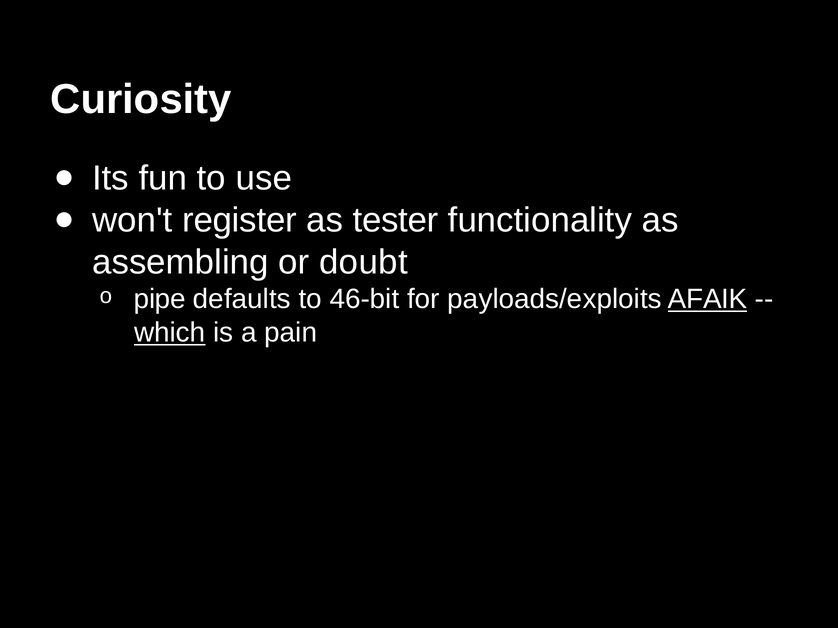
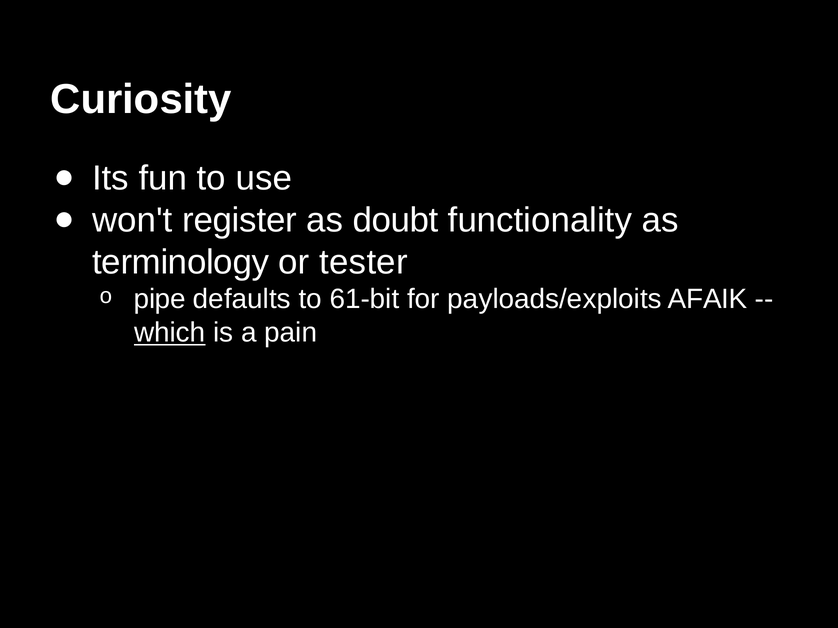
tester: tester -> doubt
assembling: assembling -> terminology
doubt: doubt -> tester
46-bit: 46-bit -> 61-bit
AFAIK underline: present -> none
